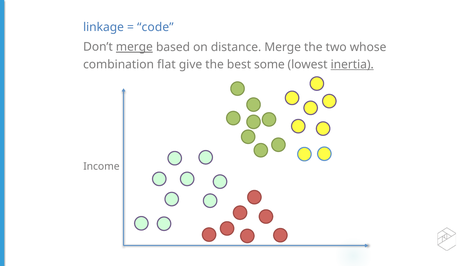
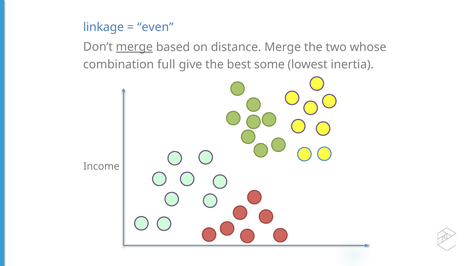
code: code -> even
flat: flat -> full
inertia underline: present -> none
